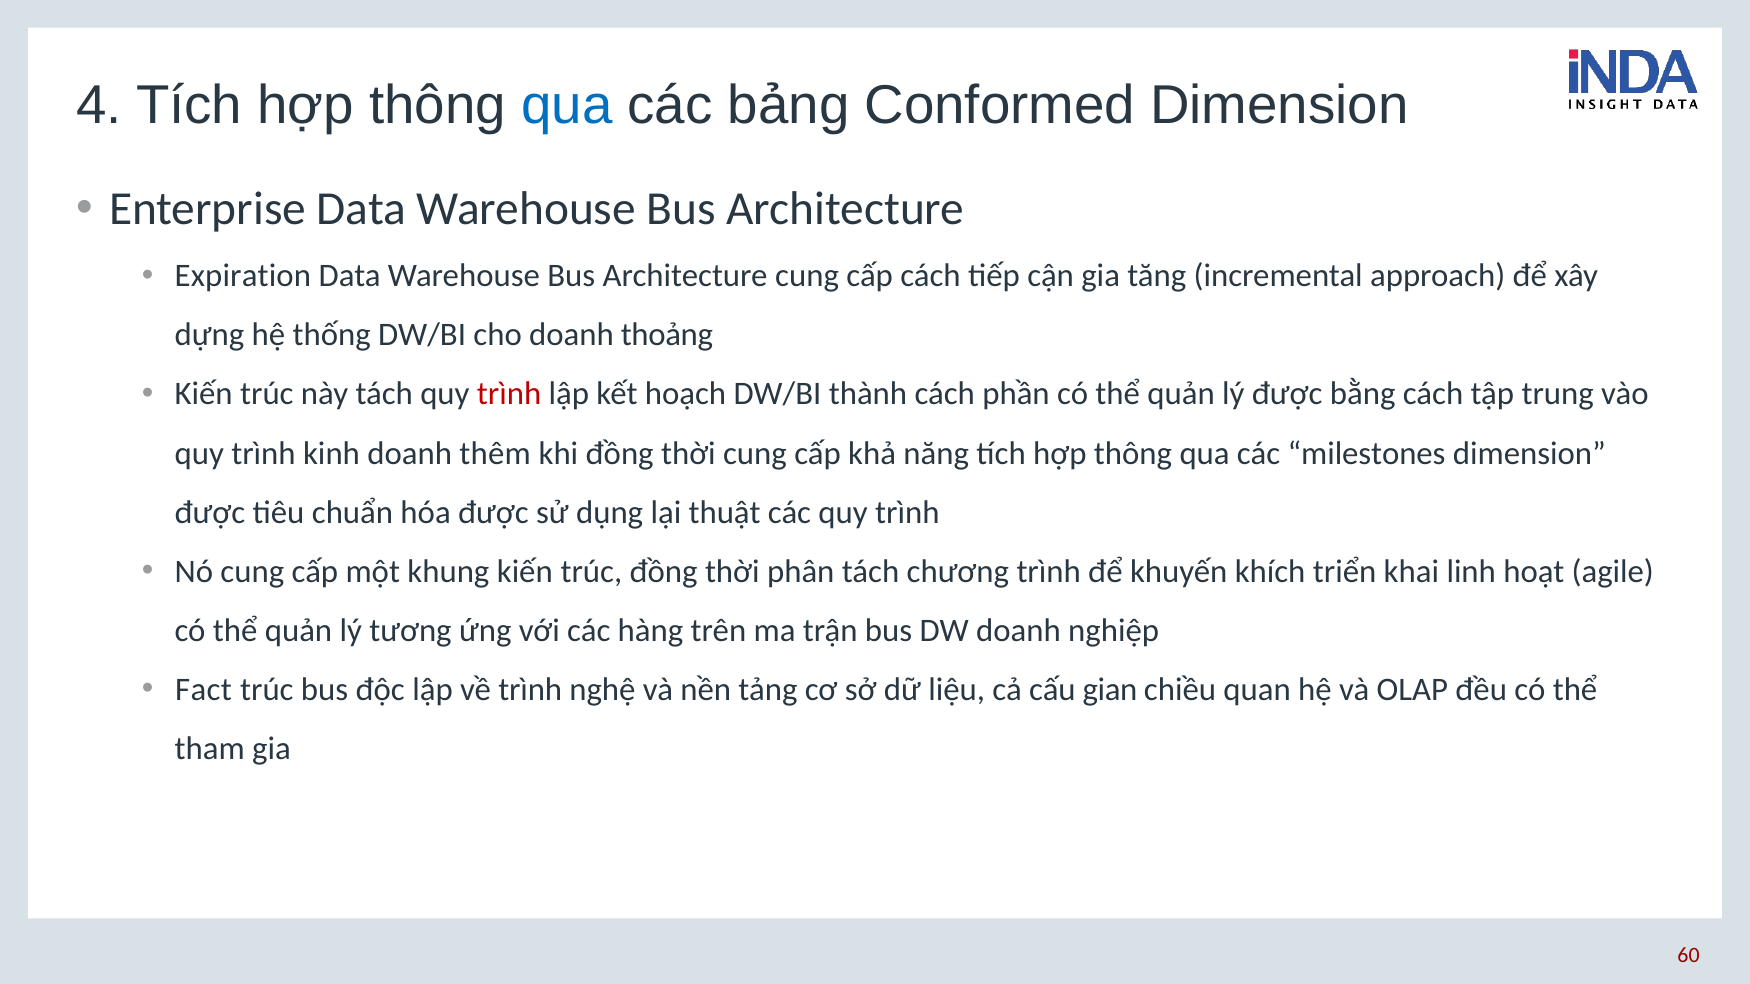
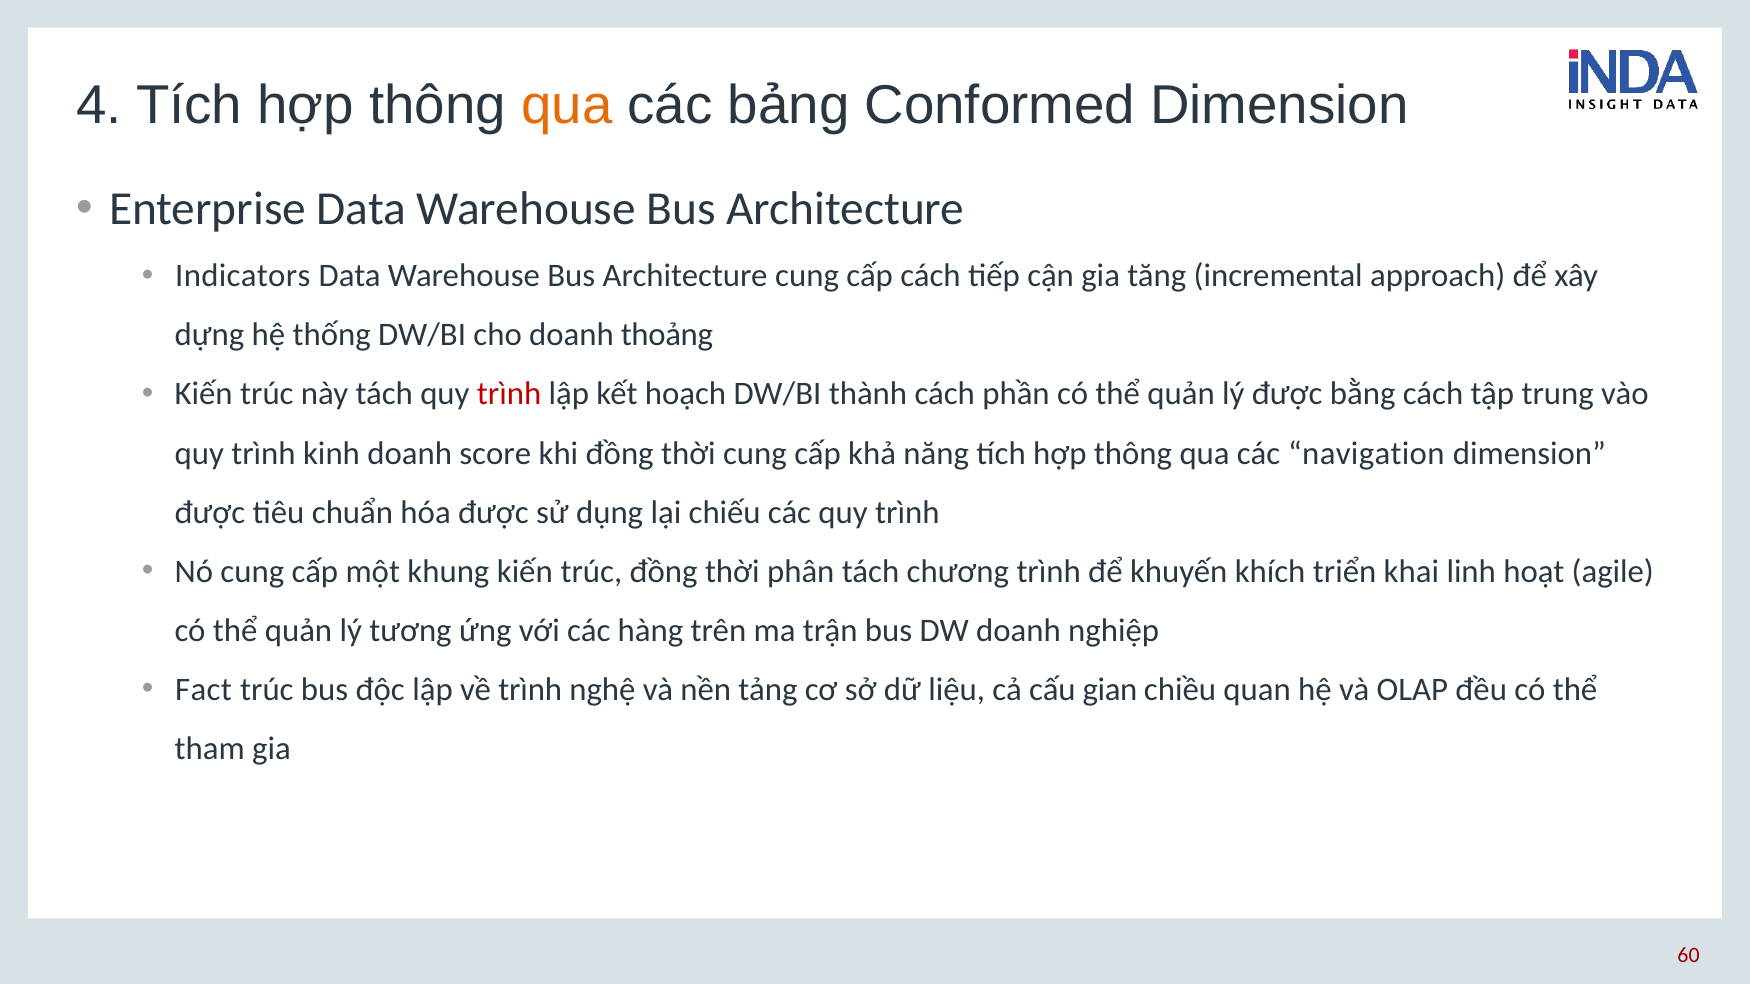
qua at (567, 105) colour: blue -> orange
Expiration: Expiration -> Indicators
thêm: thêm -> score
milestones: milestones -> navigation
thuật: thuật -> chiếu
